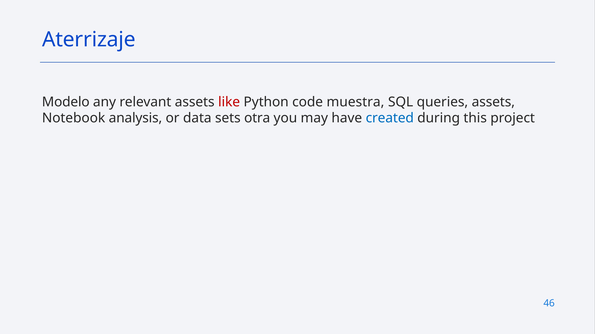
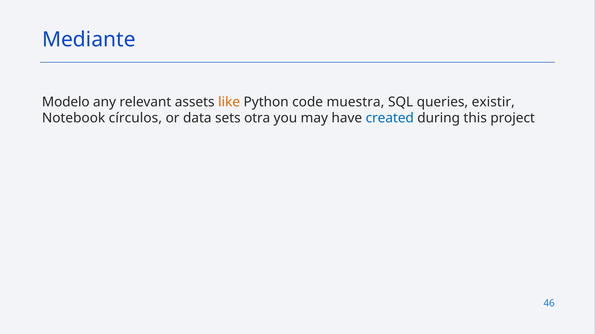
Aterrizaje: Aterrizaje -> Mediante
like colour: red -> orange
queries assets: assets -> existir
analysis: analysis -> círculos
